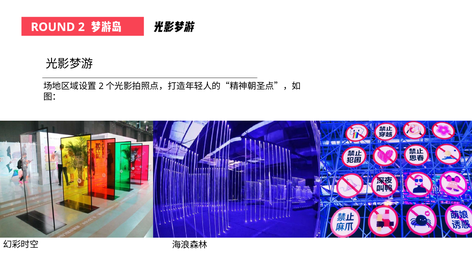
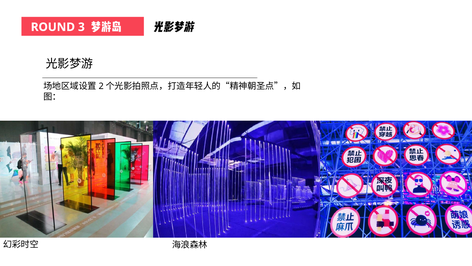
2: 2 -> 3
